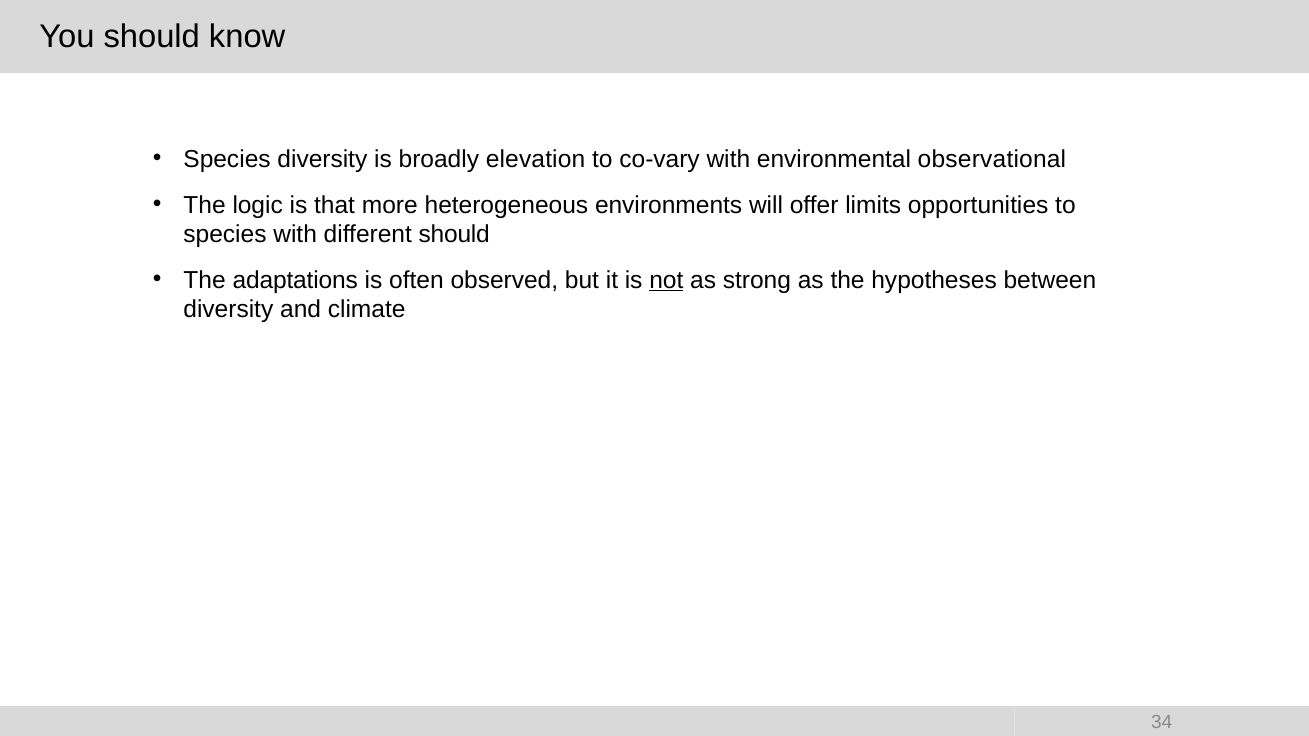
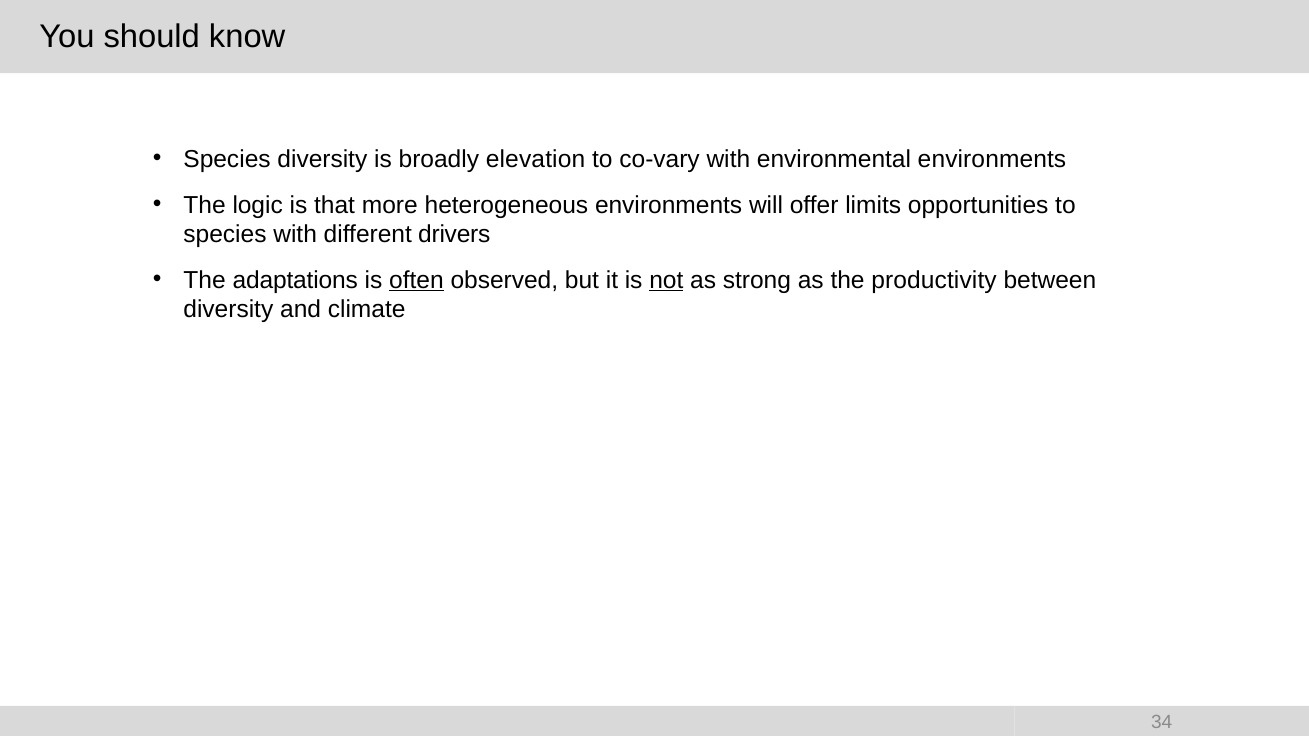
environmental observational: observational -> environments
different should: should -> drivers
often underline: none -> present
hypotheses: hypotheses -> productivity
